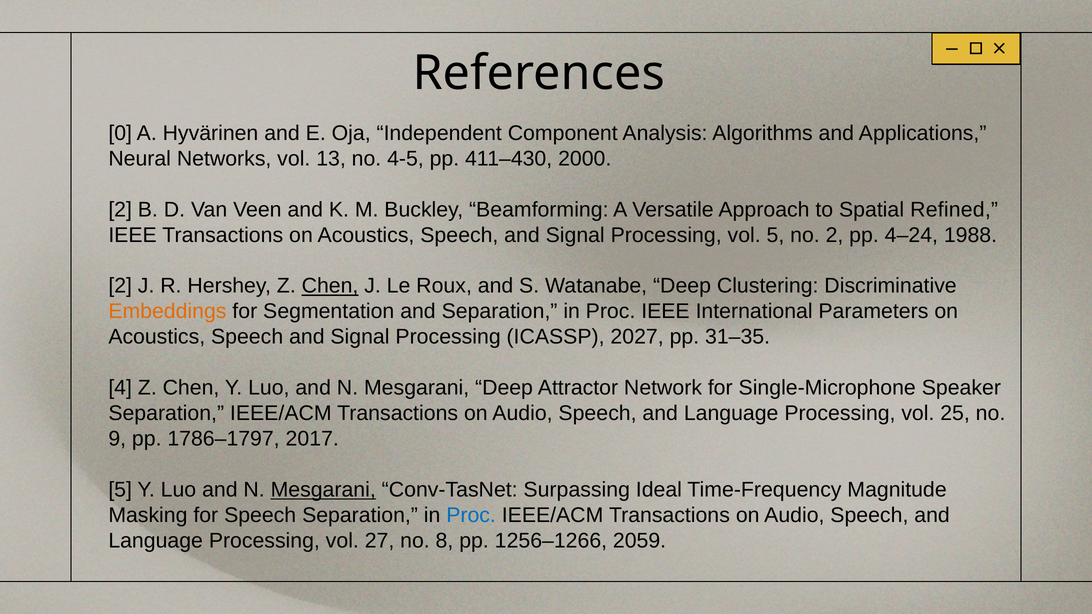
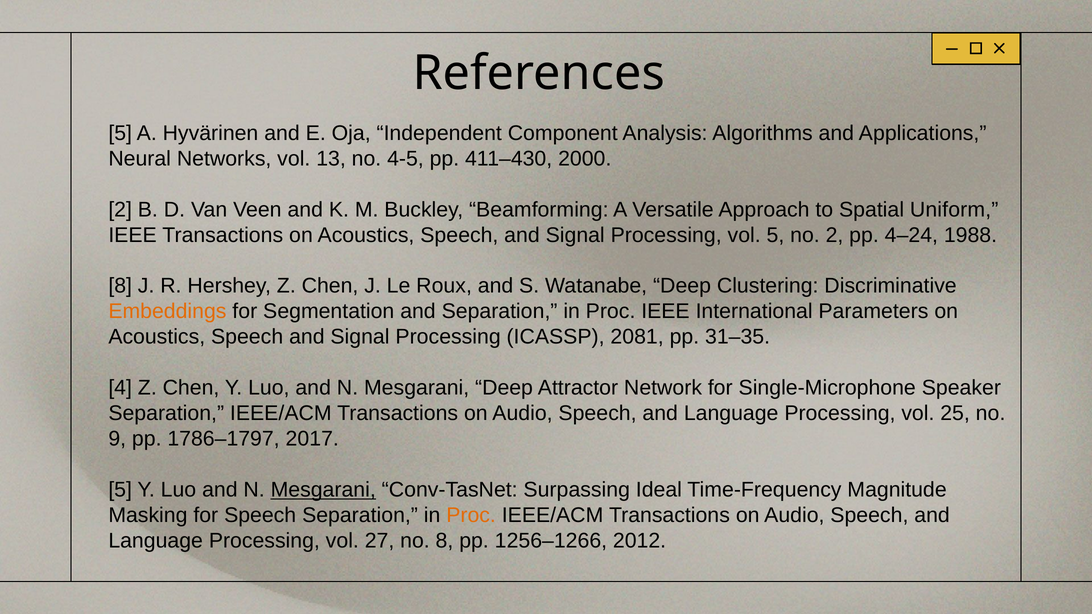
0 at (120, 133): 0 -> 5
Refined: Refined -> Uniform
2 at (120, 286): 2 -> 8
Chen at (330, 286) underline: present -> none
2027: 2027 -> 2081
Proc at (471, 516) colour: blue -> orange
2059: 2059 -> 2012
